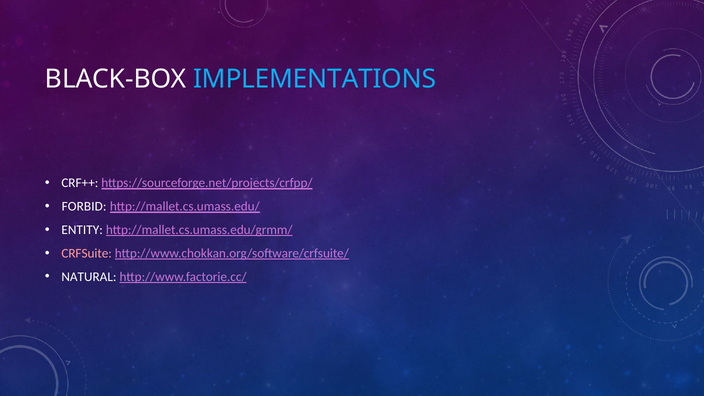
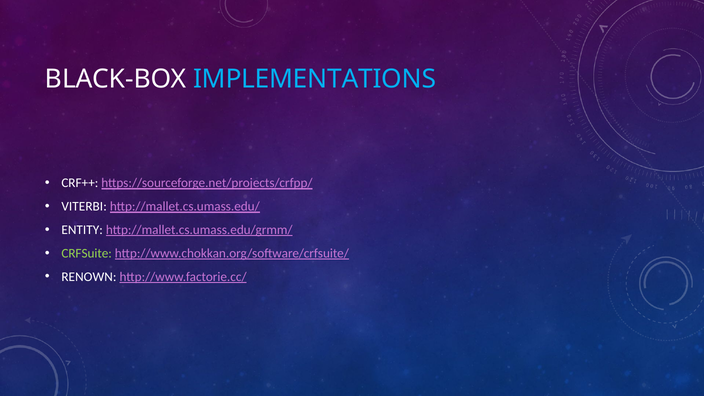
FORBID: FORBID -> VITERBI
CRFSuite colour: pink -> light green
NATURAL: NATURAL -> RENOWN
